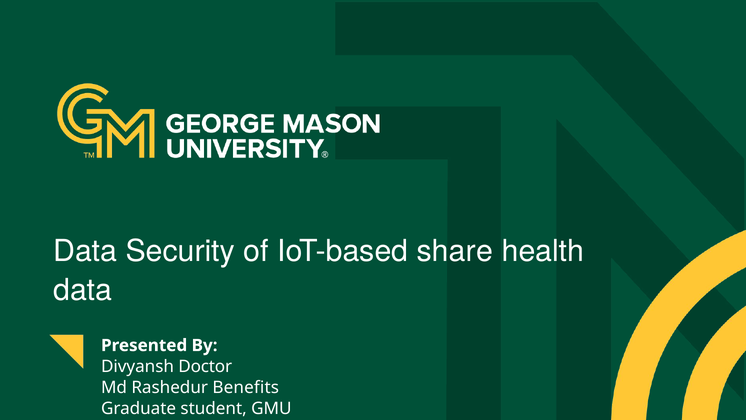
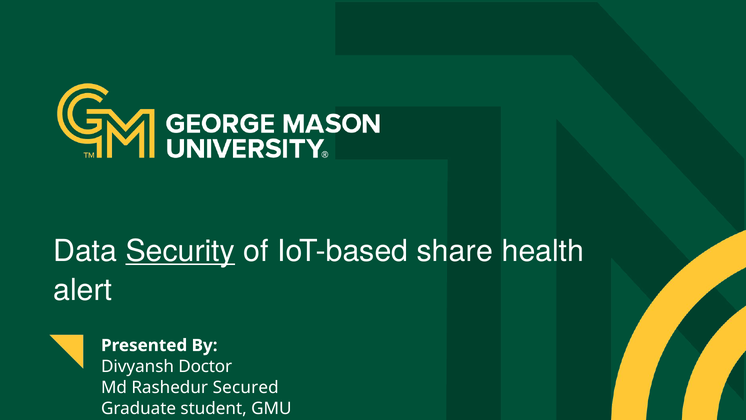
Security underline: none -> present
data at (83, 290): data -> alert
Benefits: Benefits -> Secured
